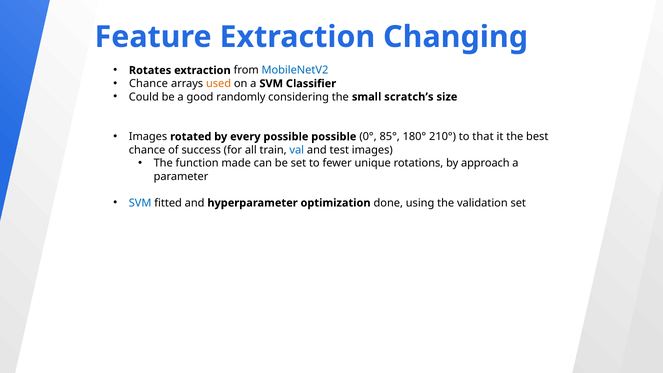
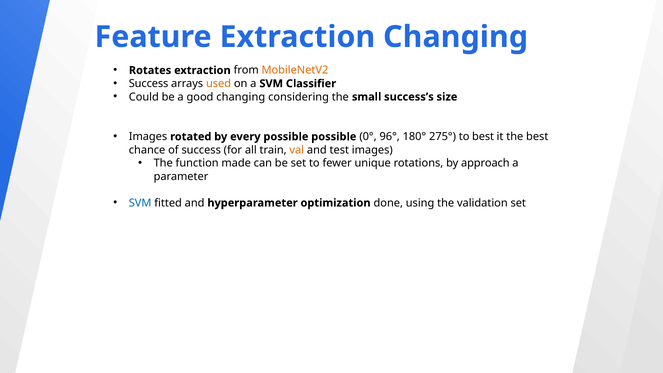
MobileNetV2 colour: blue -> orange
Chance at (148, 84): Chance -> Success
good randomly: randomly -> changing
scratch’s: scratch’s -> success’s
85°: 85° -> 96°
210°: 210° -> 275°
to that: that -> best
val colour: blue -> orange
